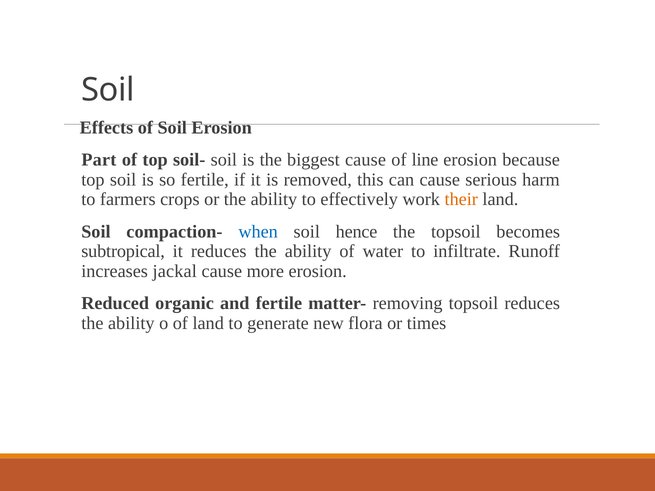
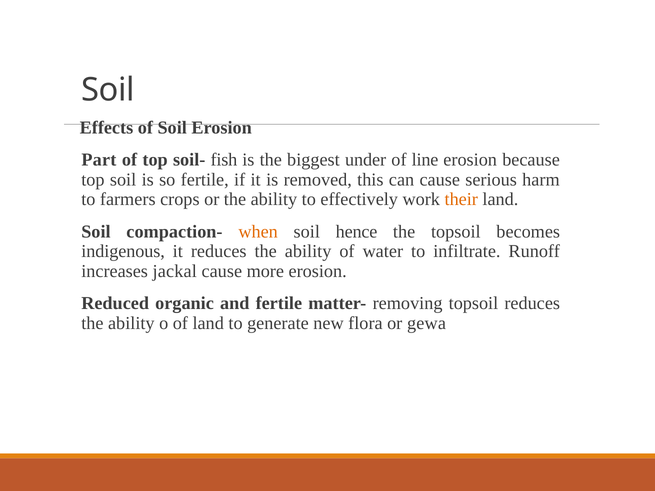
soil- soil: soil -> fish
biggest cause: cause -> under
when colour: blue -> orange
subtropical: subtropical -> indigenous
times: times -> gewa
